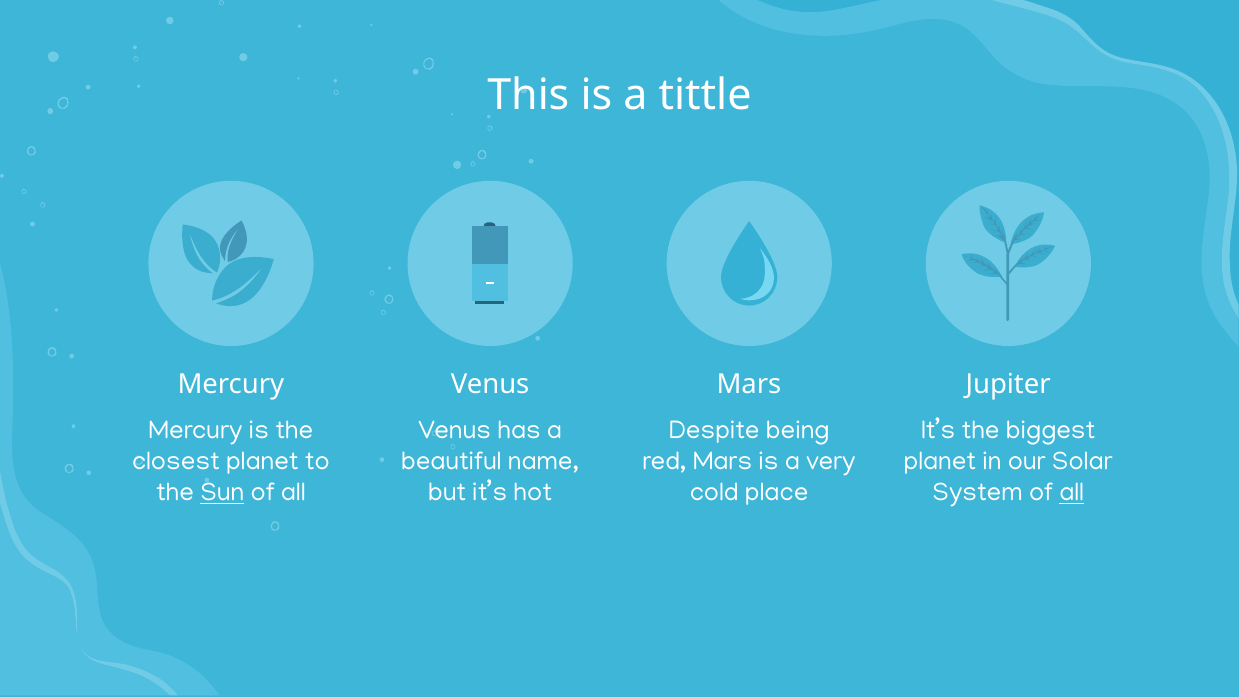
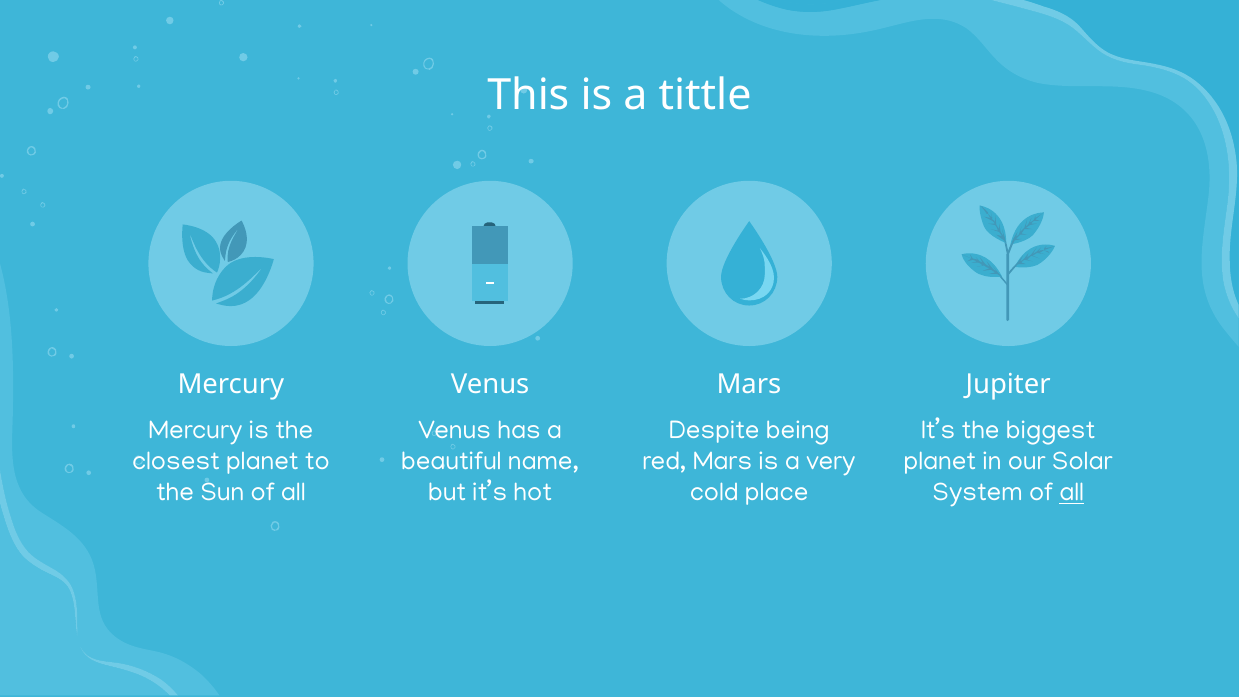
Sun underline: present -> none
